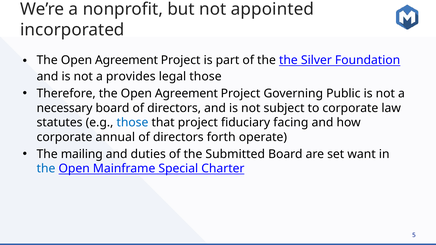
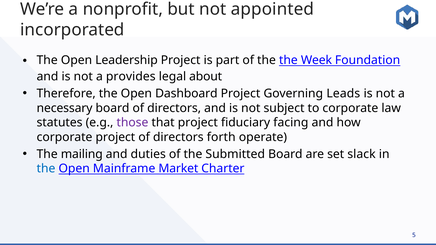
Agreement at (127, 60): Agreement -> Leadership
Silver: Silver -> Week
legal those: those -> about
Therefore the Open Agreement: Agreement -> Dashboard
Public: Public -> Leads
those at (132, 123) colour: blue -> purple
corporate annual: annual -> project
want: want -> slack
Special: Special -> Market
